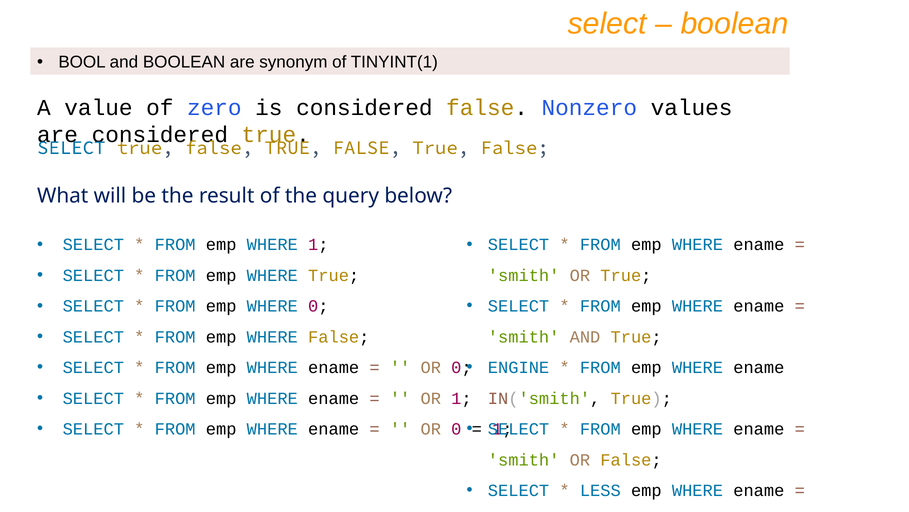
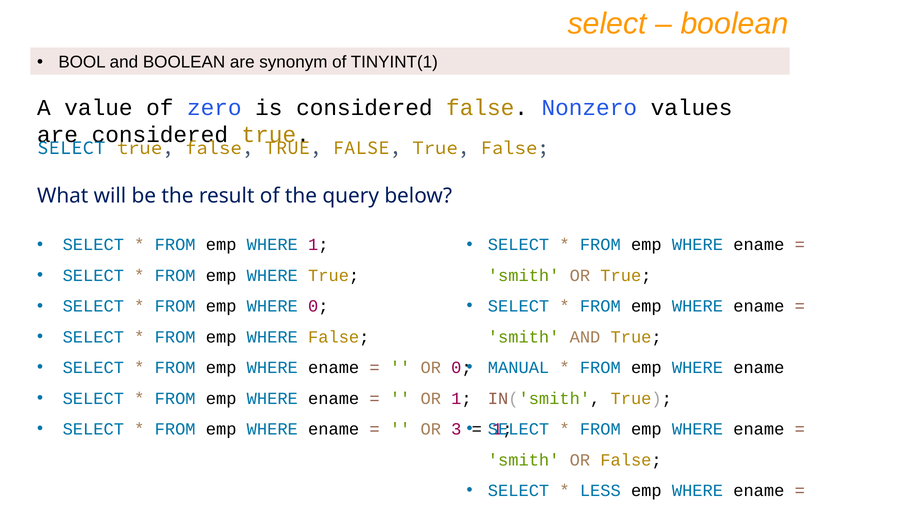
ENGINE: ENGINE -> MANUAL
0 at (456, 429): 0 -> 3
